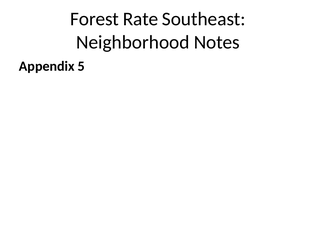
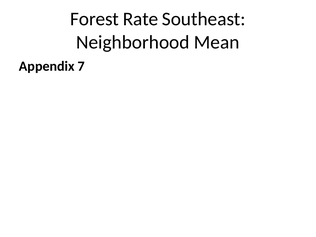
Notes: Notes -> Mean
5: 5 -> 7
